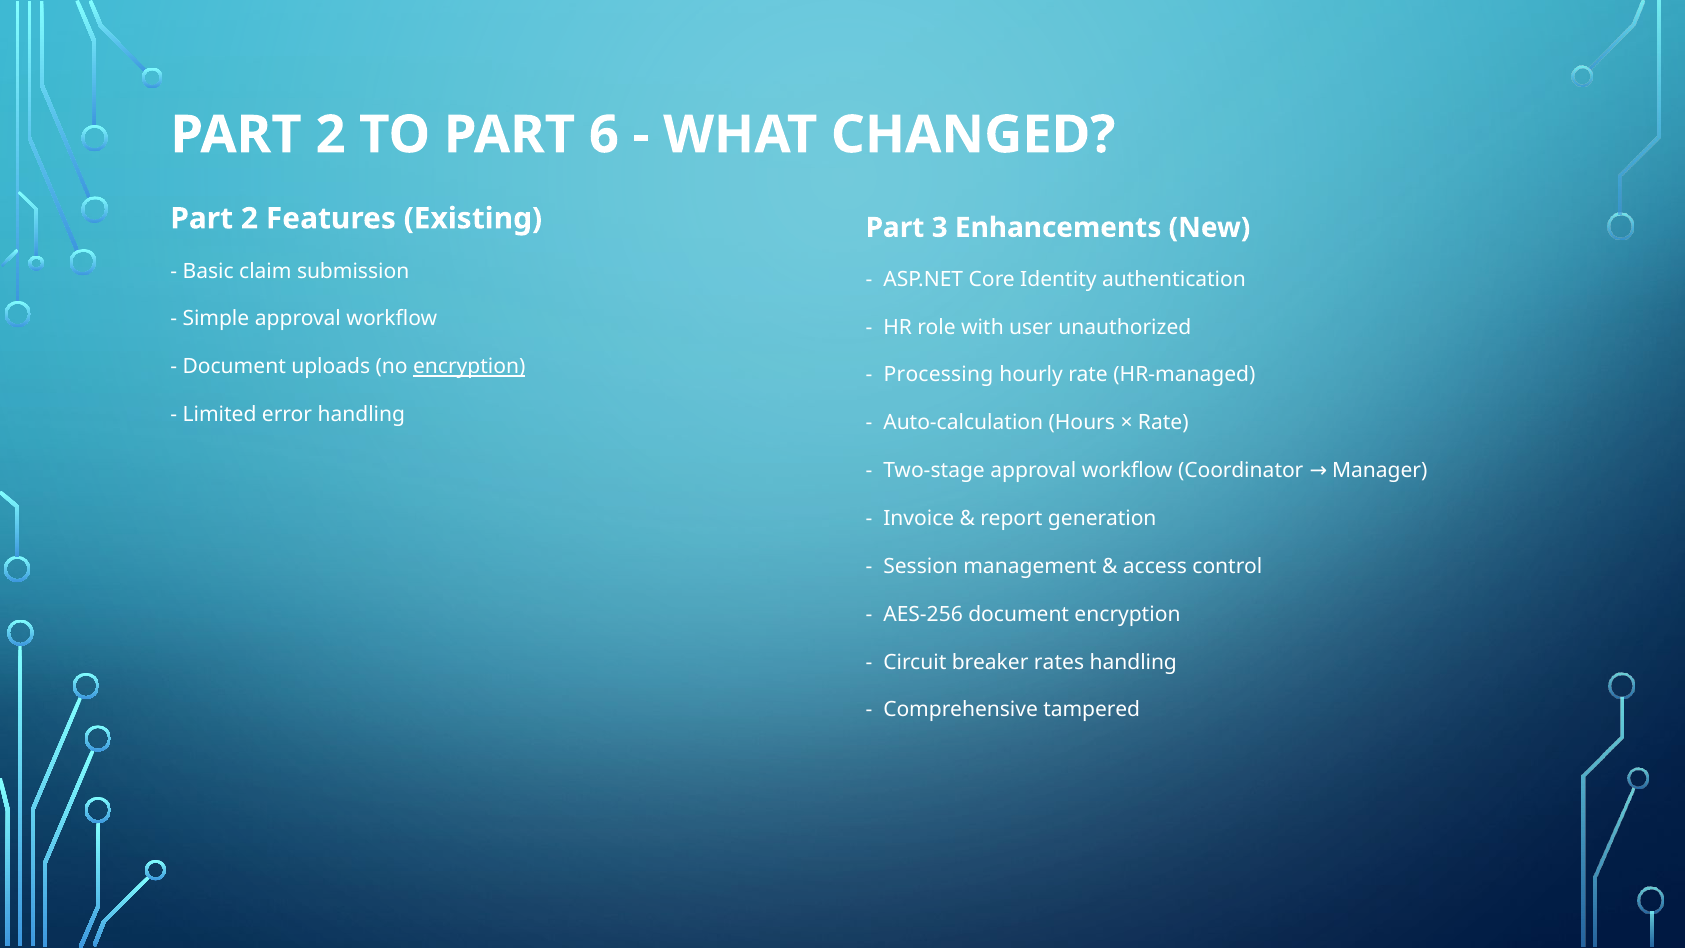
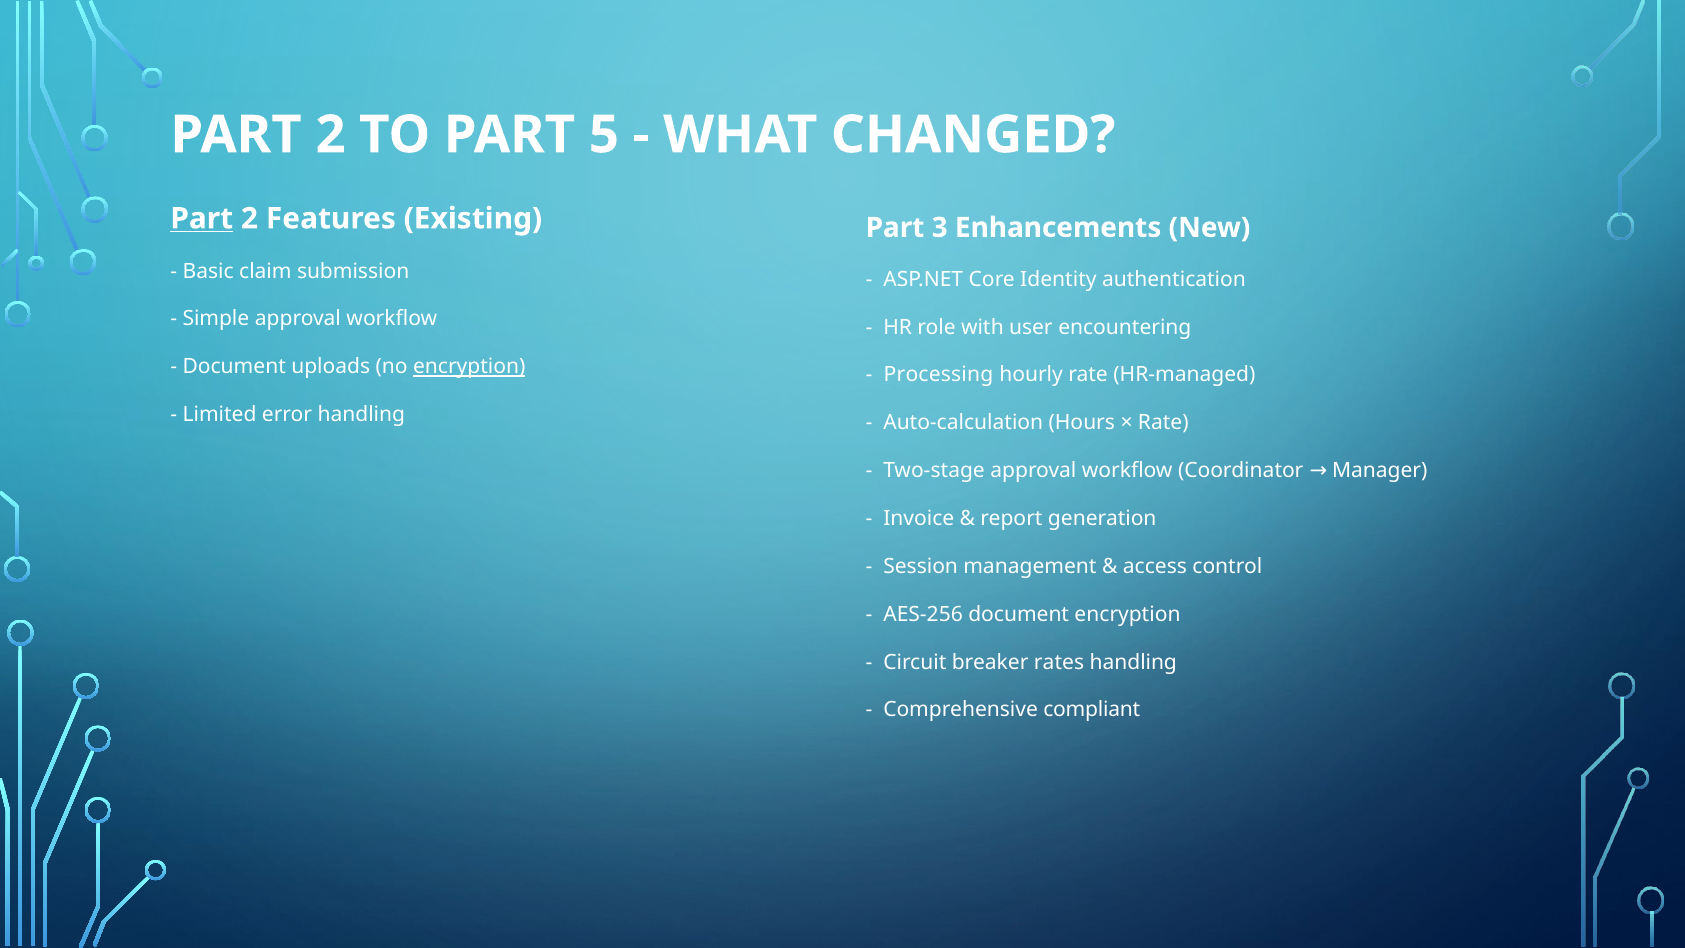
6: 6 -> 5
Part at (202, 219) underline: none -> present
unauthorized: unauthorized -> encountering
tampered: tampered -> compliant
